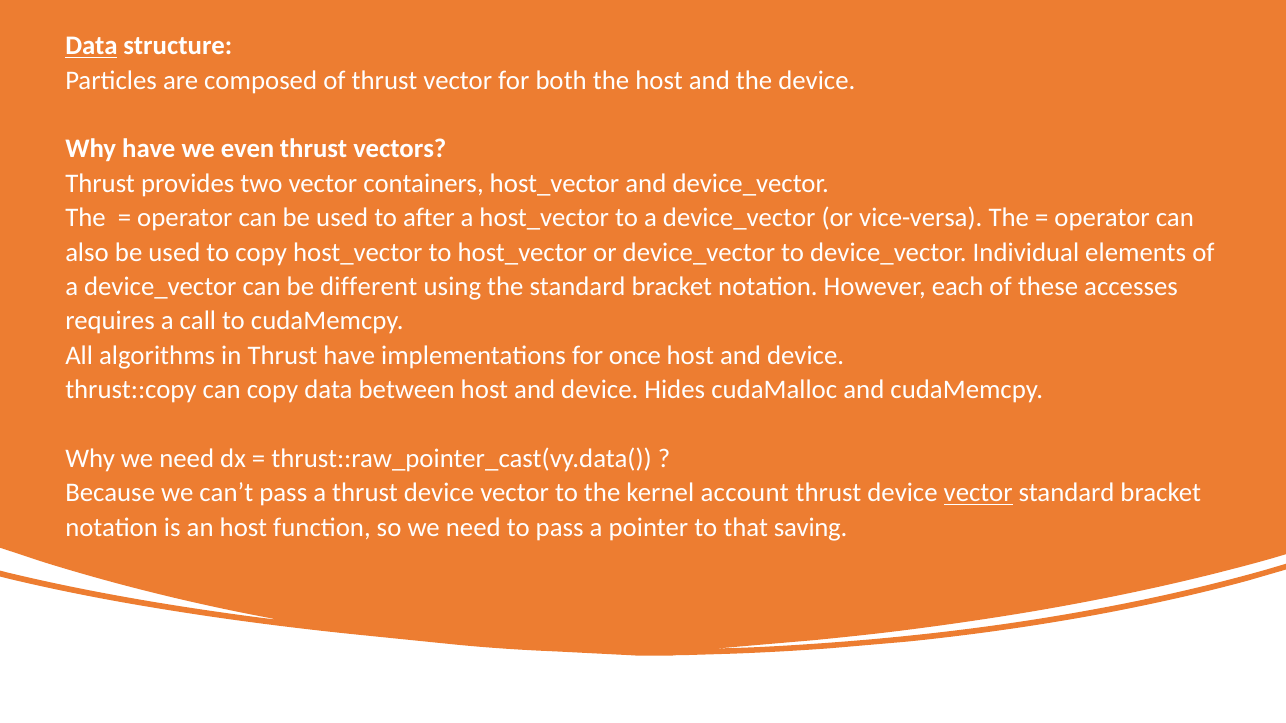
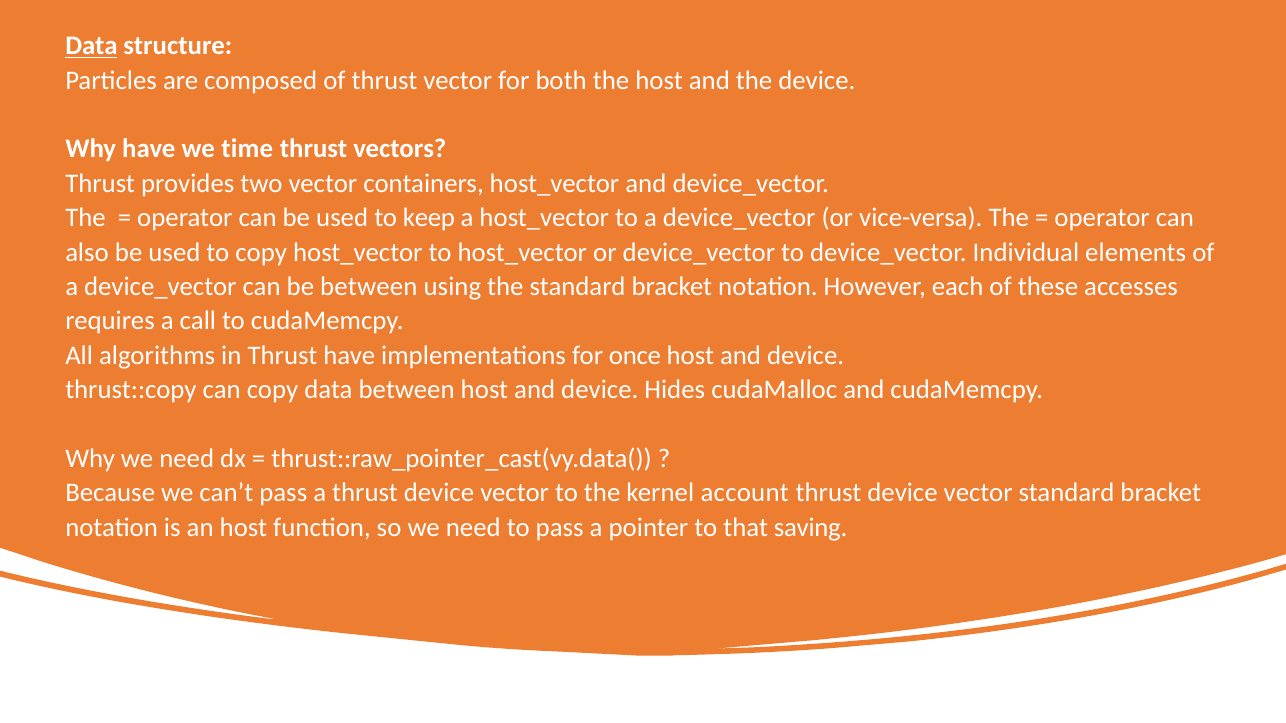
even: even -> time
after: after -> keep
be different: different -> between
vector at (978, 493) underline: present -> none
